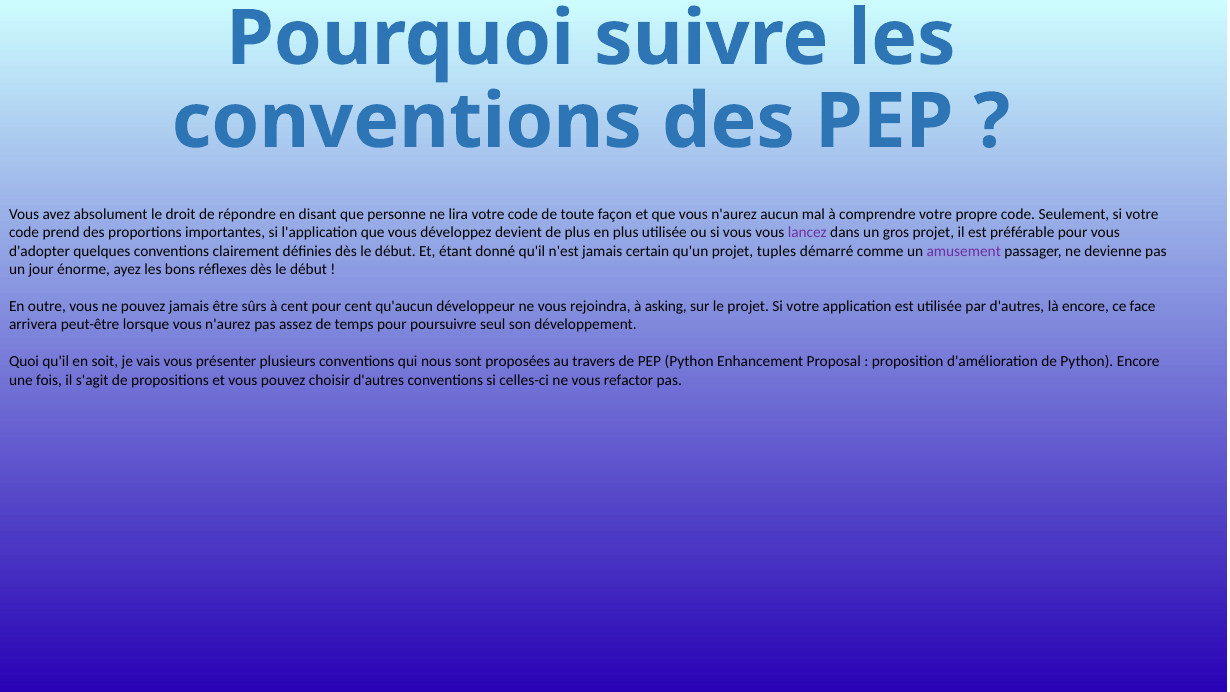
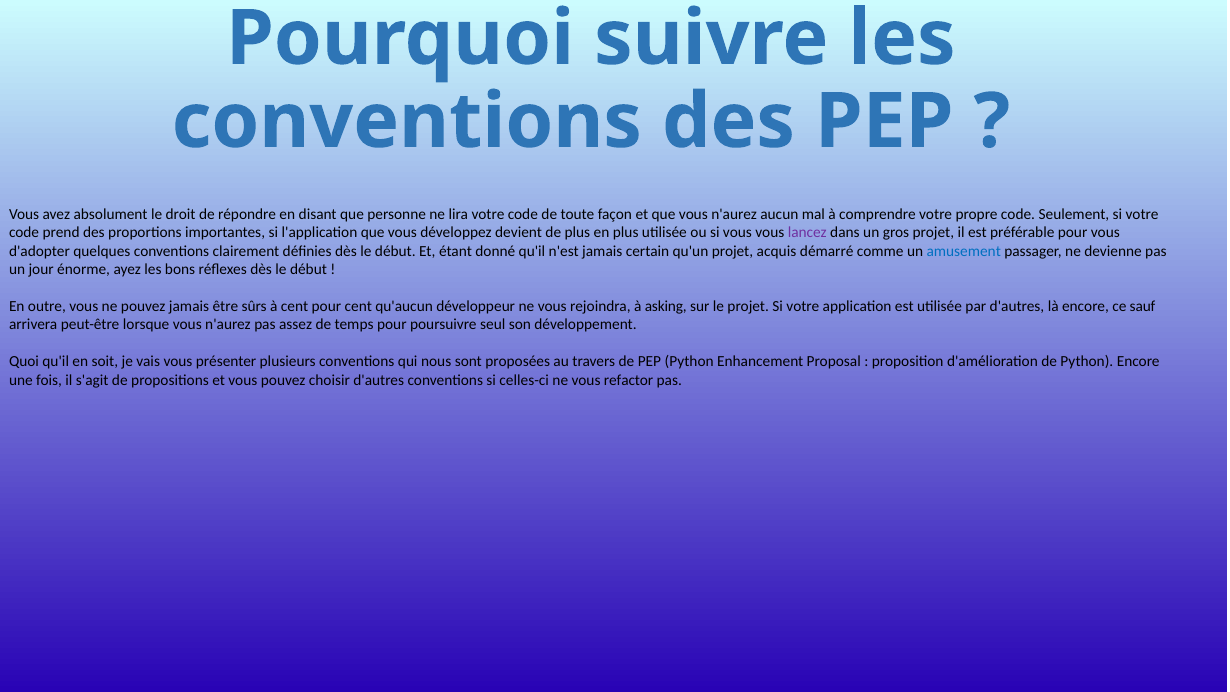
tuples: tuples -> acquis
amusement colour: purple -> blue
face: face -> sauf
